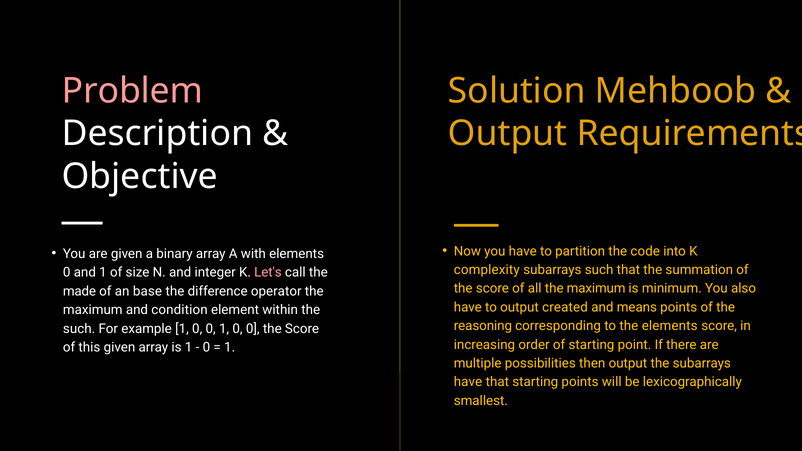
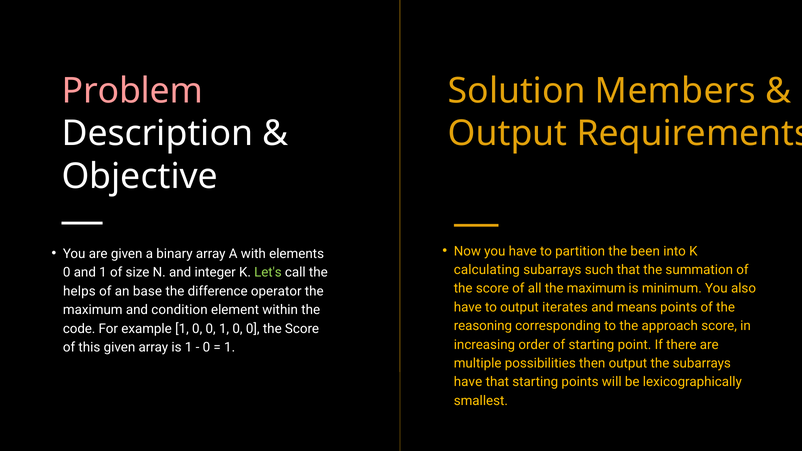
Mehboob: Mehboob -> Members
code: code -> been
complexity: complexity -> calculating
Let's colour: pink -> light green
made: made -> helps
created: created -> iterates
the elements: elements -> approach
such at (79, 329): such -> code
